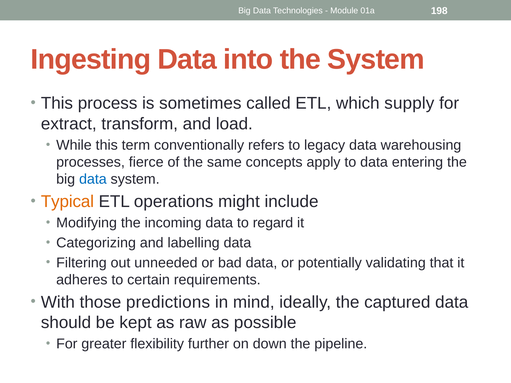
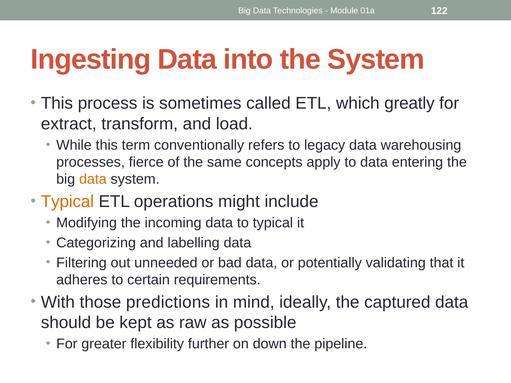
198: 198 -> 122
supply: supply -> greatly
data at (93, 179) colour: blue -> orange
to regard: regard -> typical
